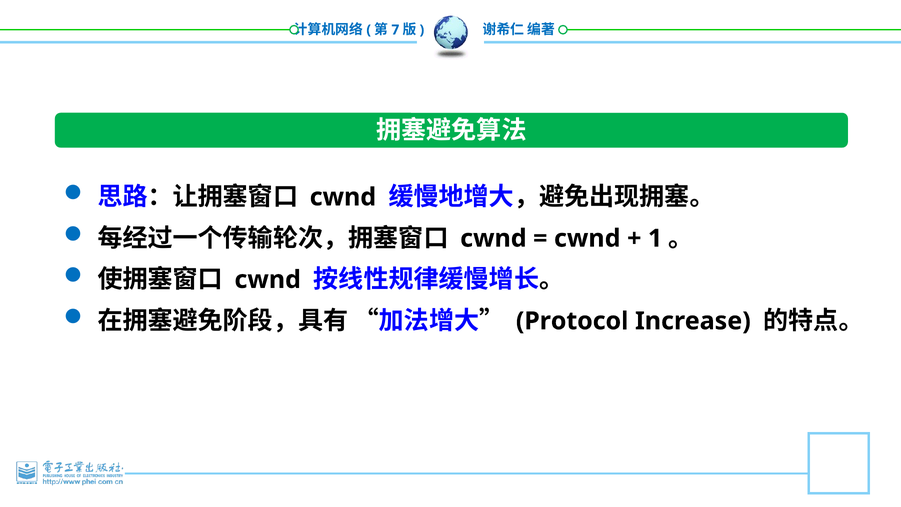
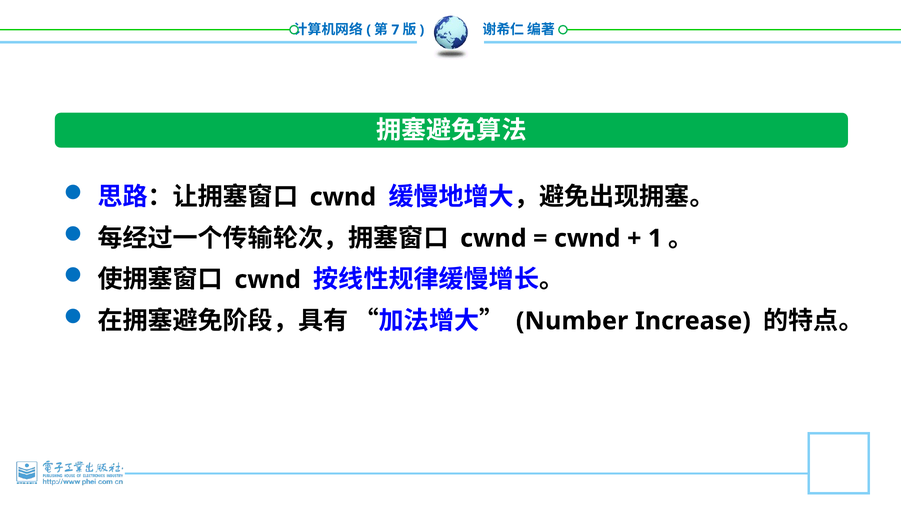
Protocol: Protocol -> Number
